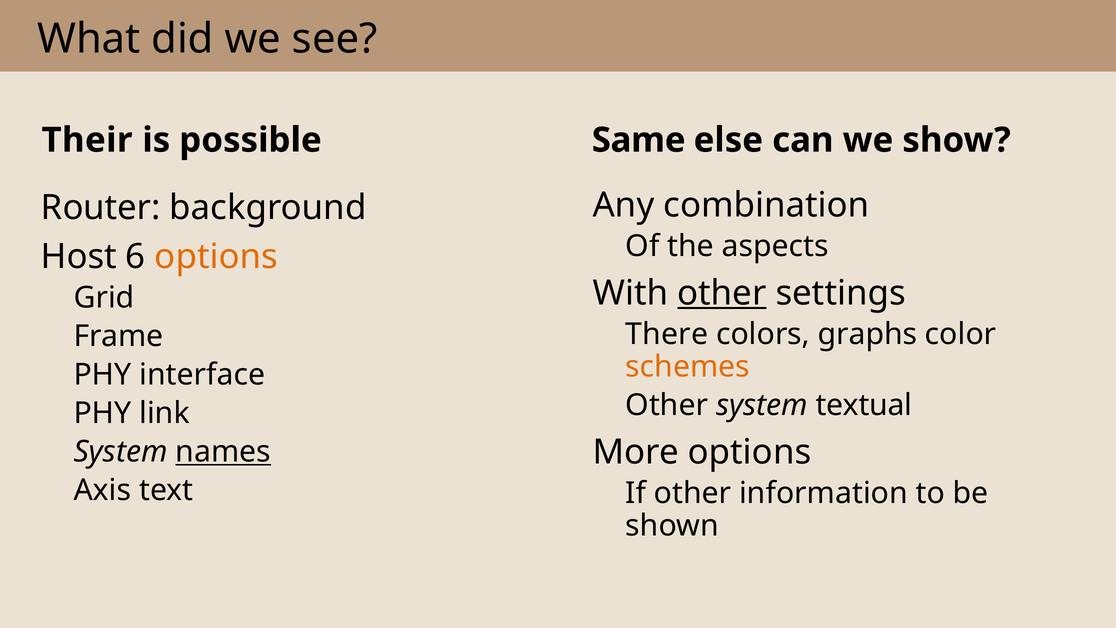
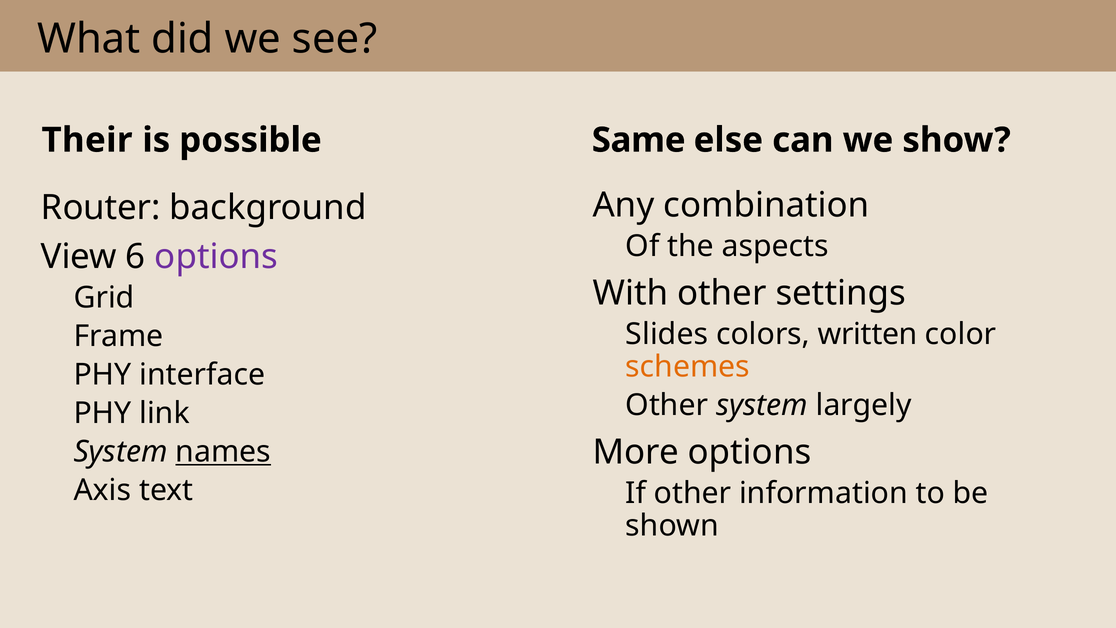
Host: Host -> View
options at (216, 257) colour: orange -> purple
other at (722, 293) underline: present -> none
There: There -> Slides
graphs: graphs -> written
textual: textual -> largely
